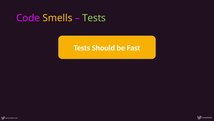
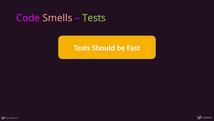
Smells colour: yellow -> pink
